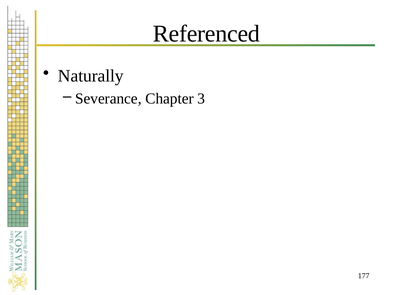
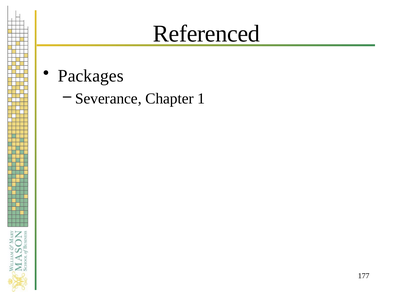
Naturally: Naturally -> Packages
3: 3 -> 1
